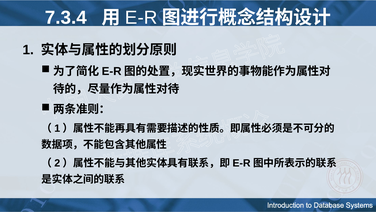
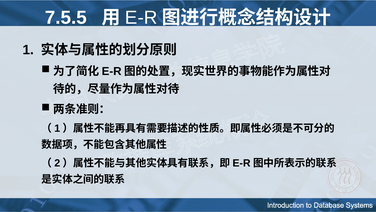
7.3.4: 7.3.4 -> 7.5.5
